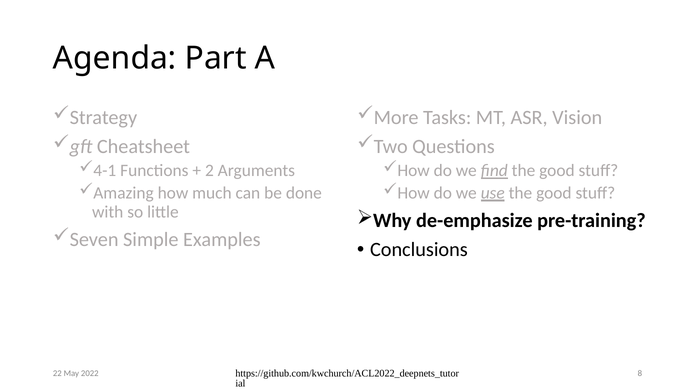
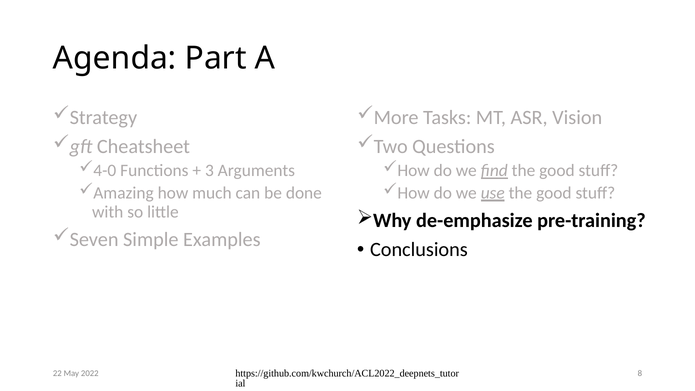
4-1: 4-1 -> 4-0
2: 2 -> 3
